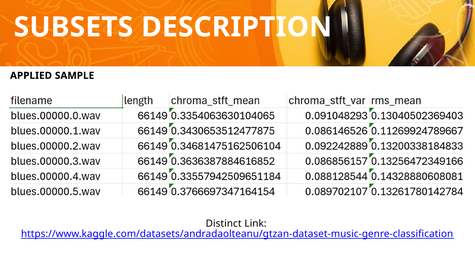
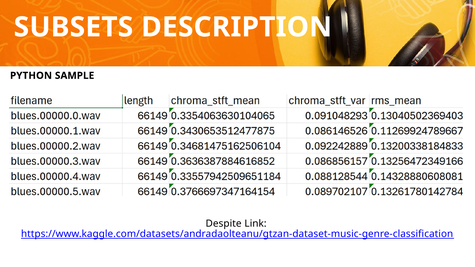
APPLIED: APPLIED -> PYTHON
Distinct: Distinct -> Despite
